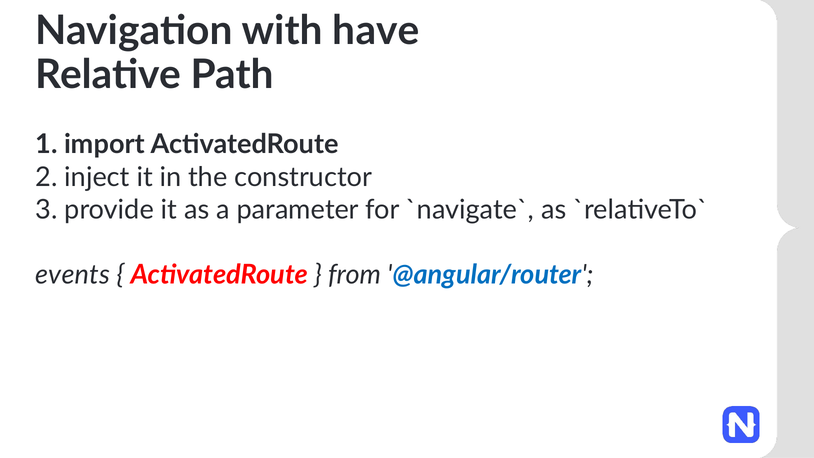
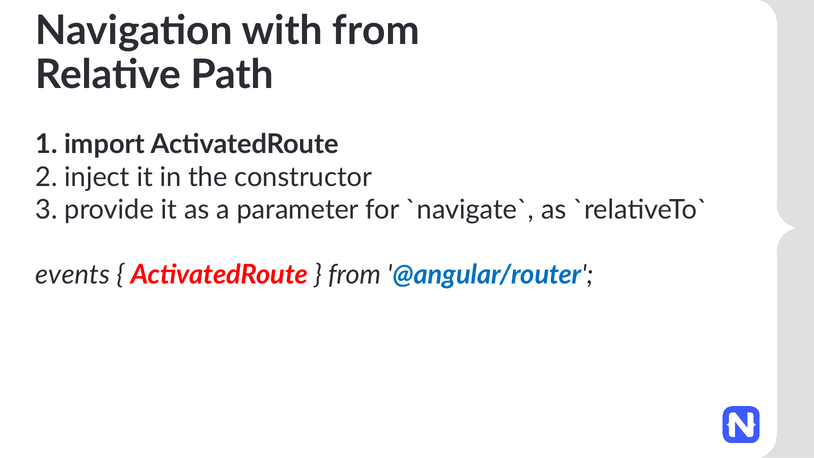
with have: have -> from
